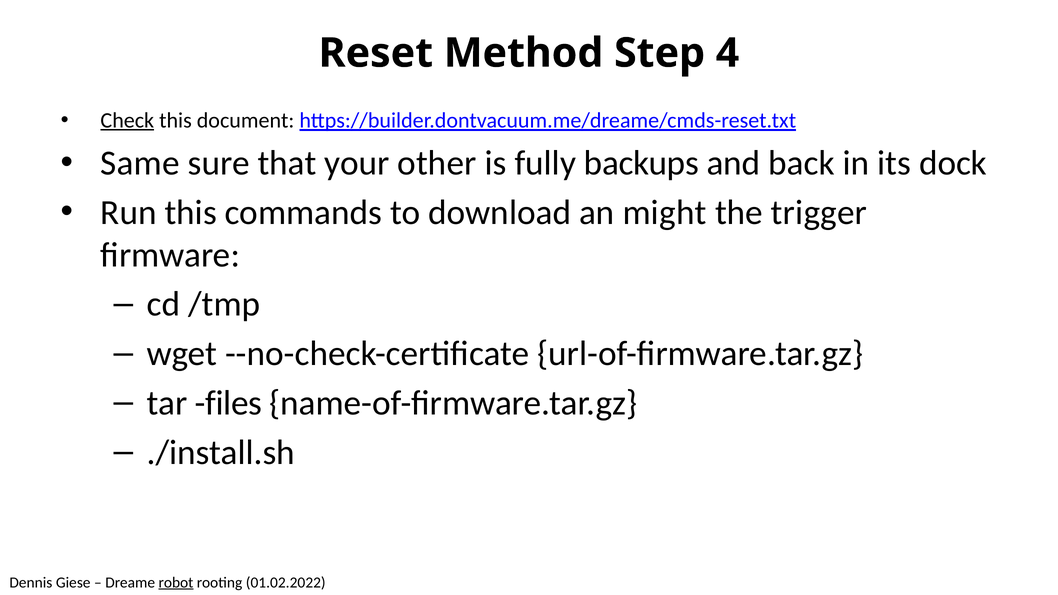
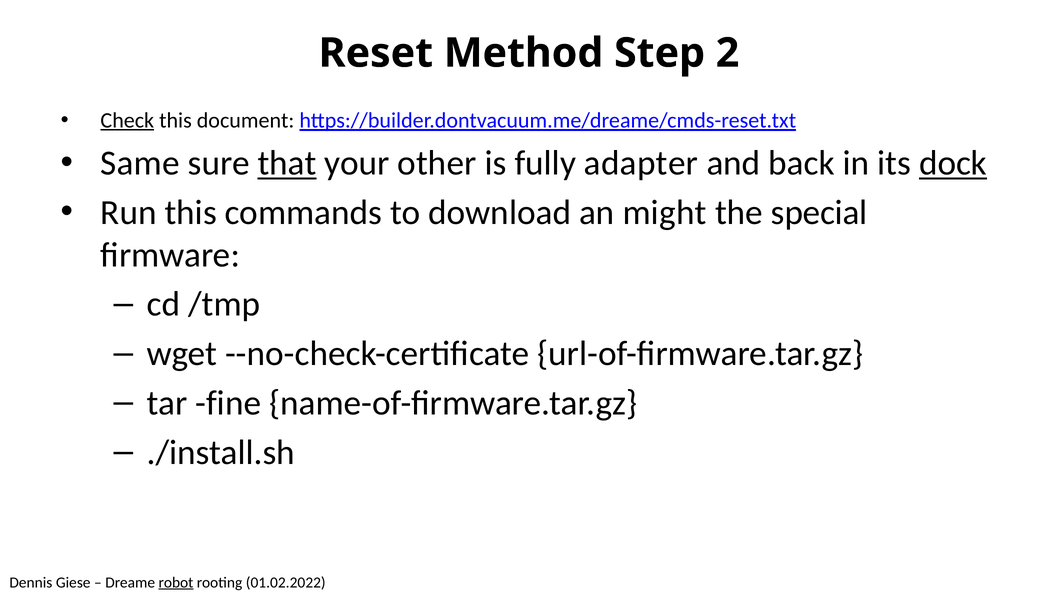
4: 4 -> 2
that underline: none -> present
backups: backups -> adapter
dock underline: none -> present
trigger: trigger -> special
files: files -> fine
